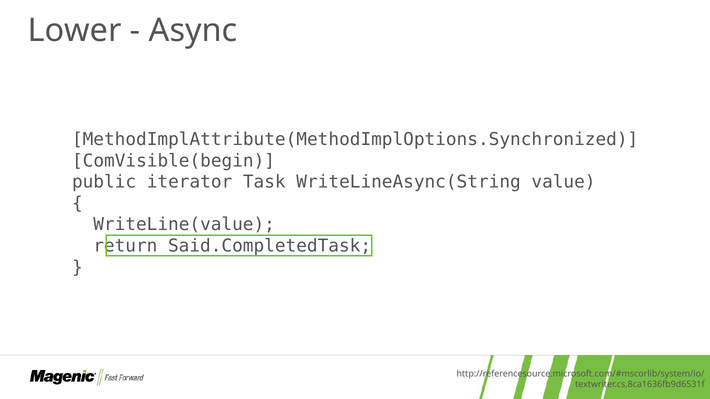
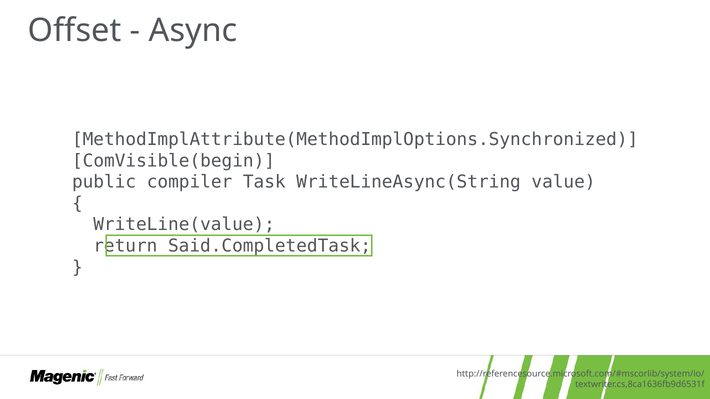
Lower: Lower -> Offset
iterator: iterator -> compiler
